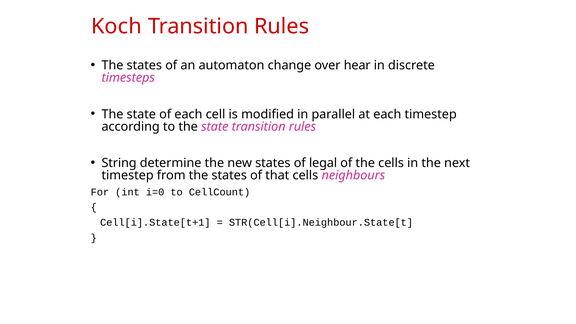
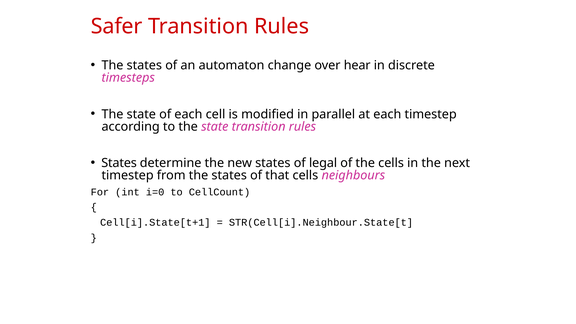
Koch: Koch -> Safer
String at (119, 163): String -> States
